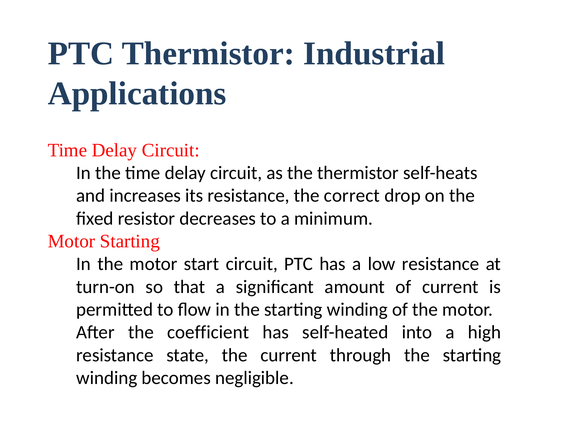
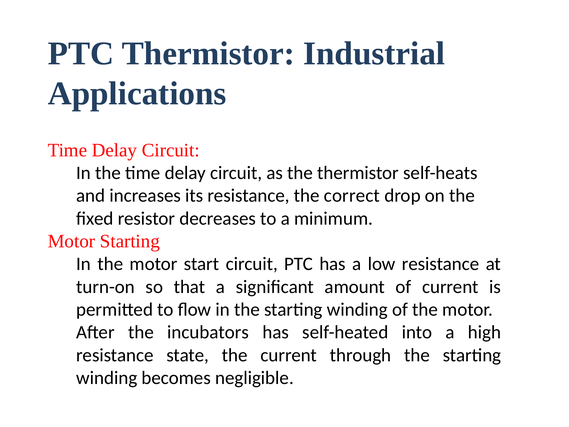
coefficient: coefficient -> incubators
